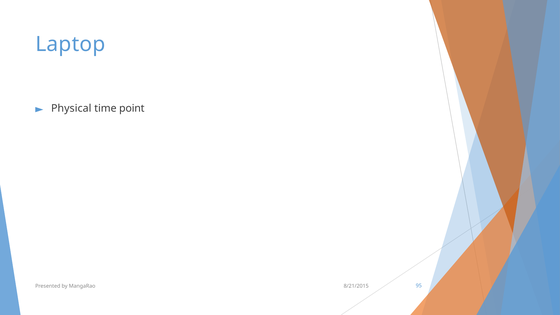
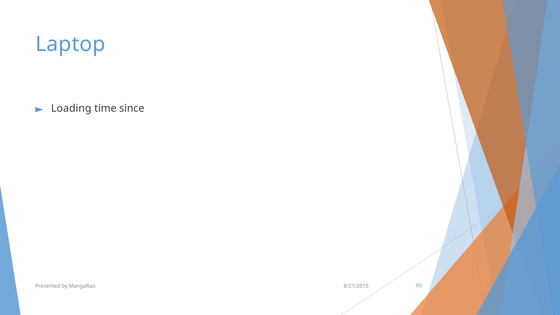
Physical: Physical -> Loading
point: point -> since
